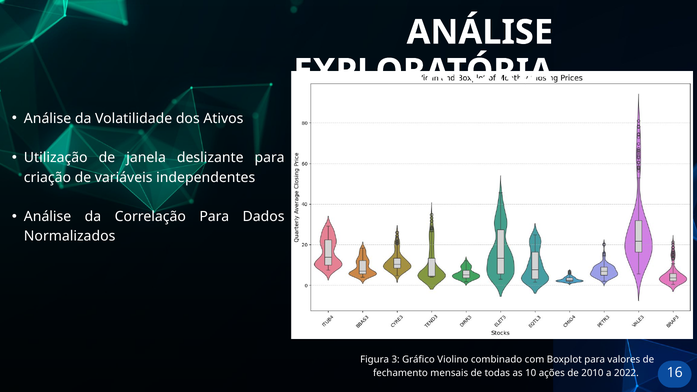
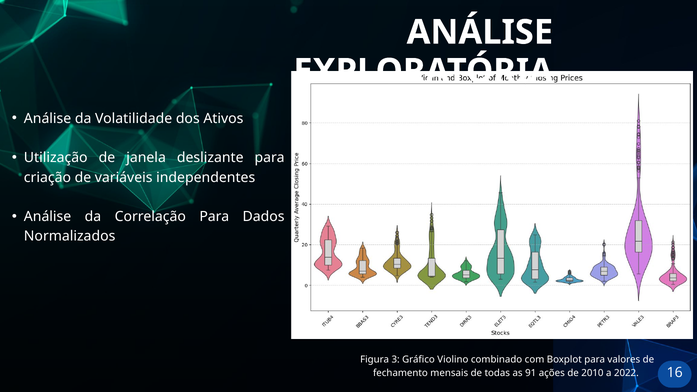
10: 10 -> 91
